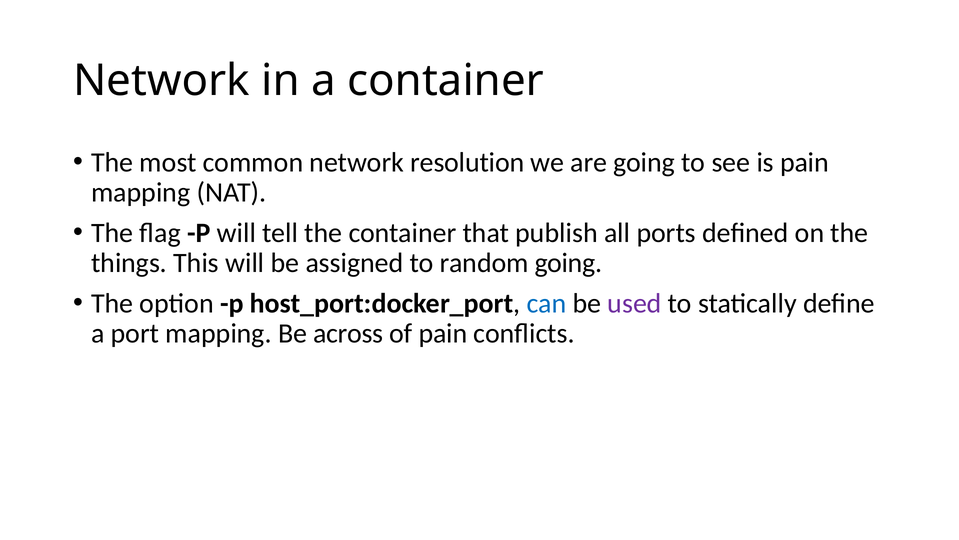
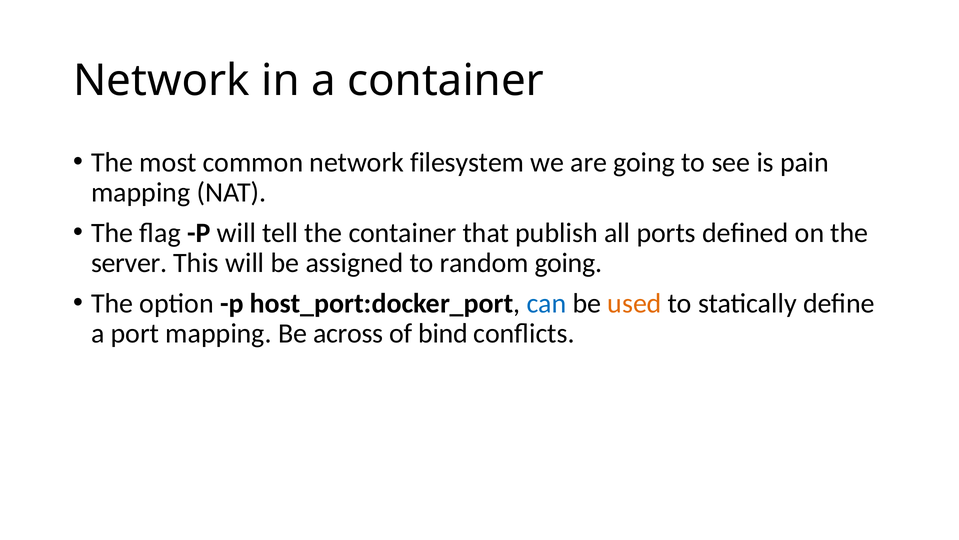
resolution: resolution -> filesystem
things: things -> server
used colour: purple -> orange
of pain: pain -> bind
